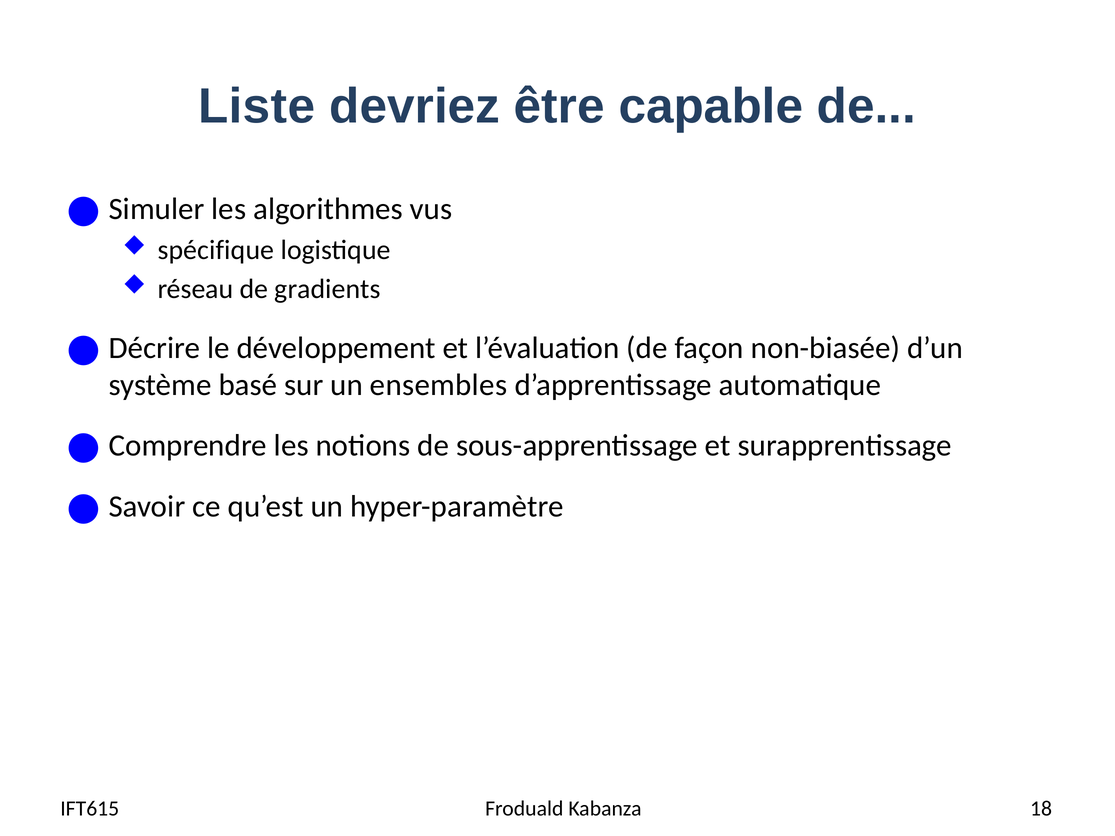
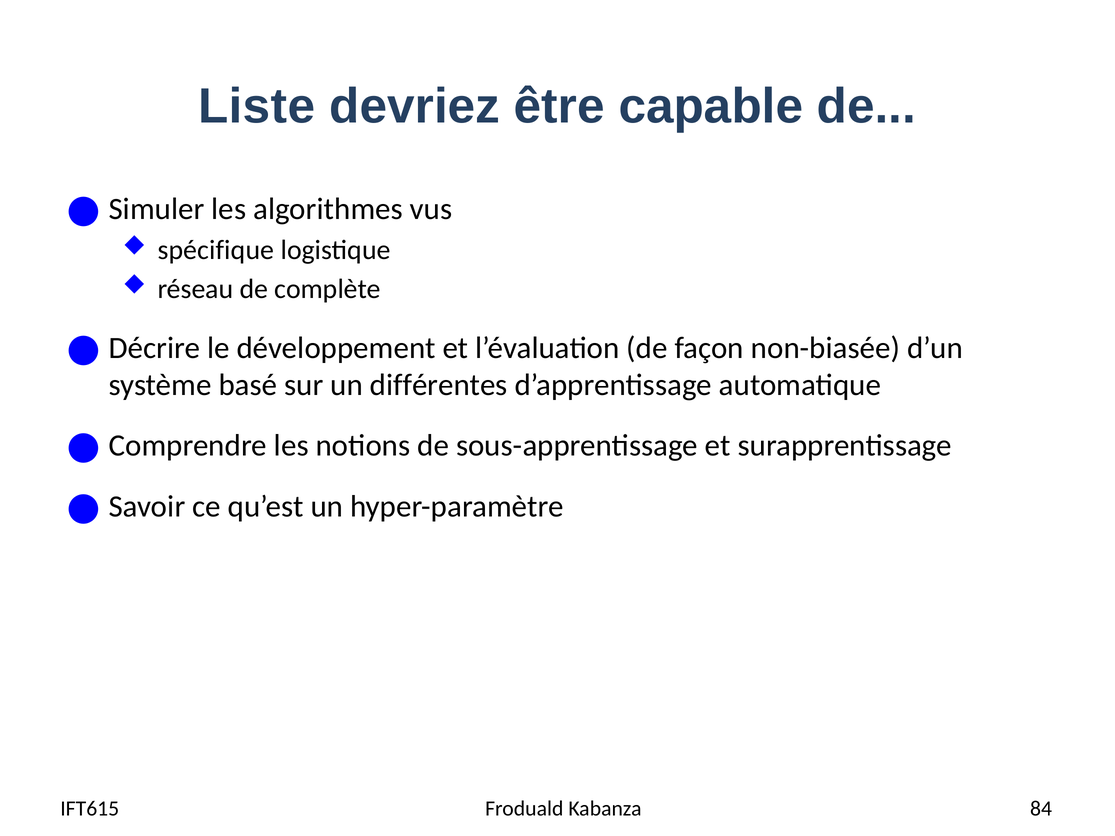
gradients: gradients -> complète
ensembles: ensembles -> différentes
18: 18 -> 84
